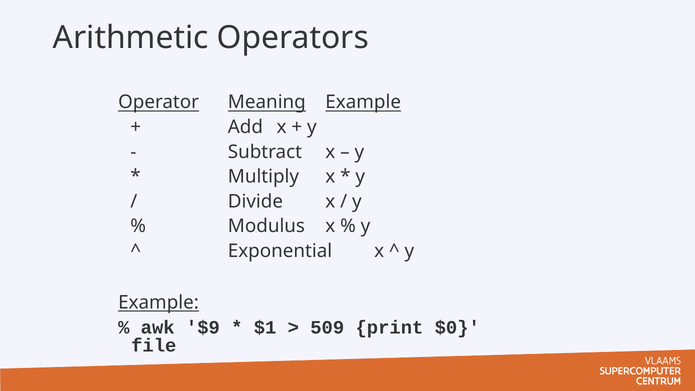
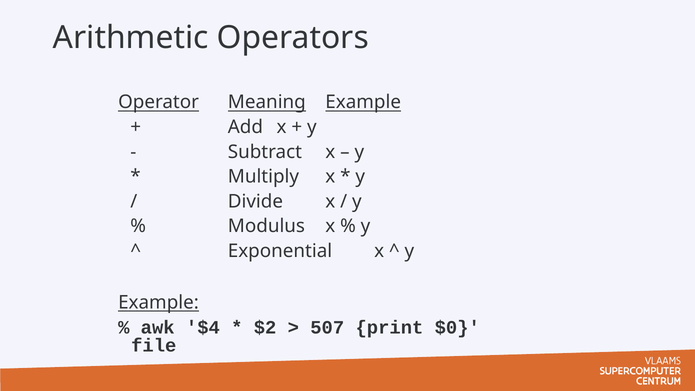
$9: $9 -> $4
$1: $1 -> $2
509: 509 -> 507
